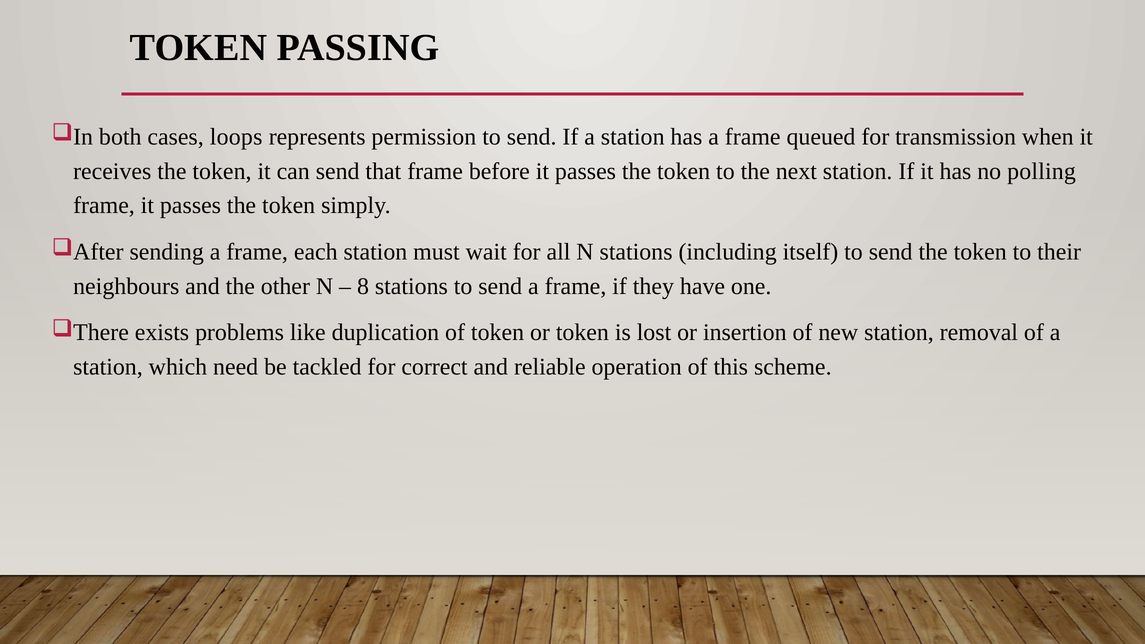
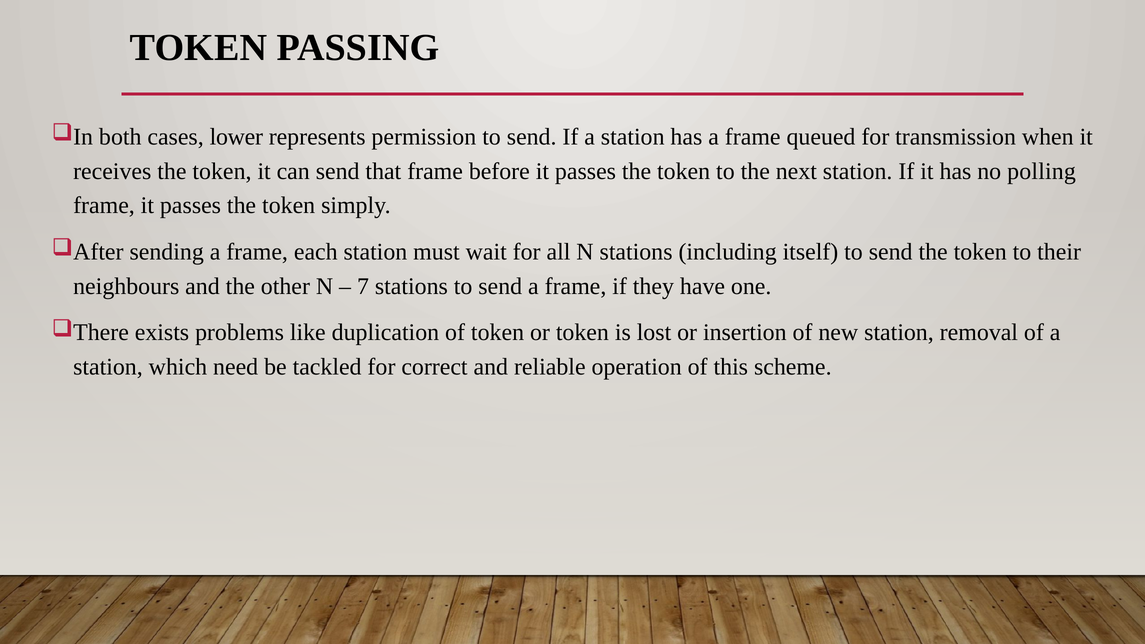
loops: loops -> lower
8: 8 -> 7
